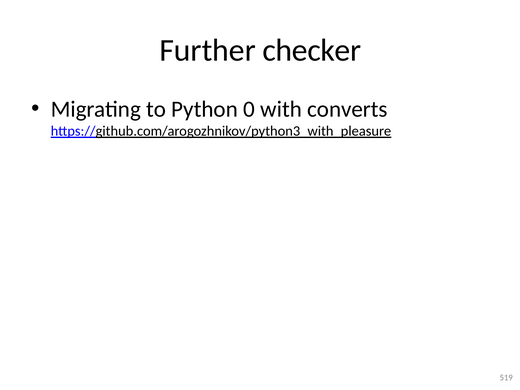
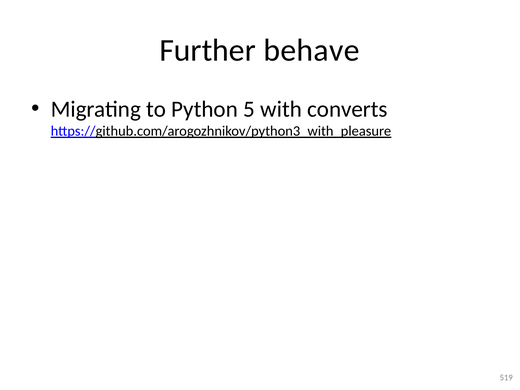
checker: checker -> behave
0: 0 -> 5
